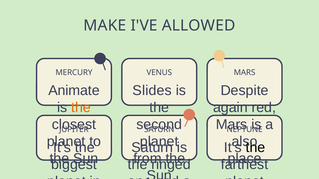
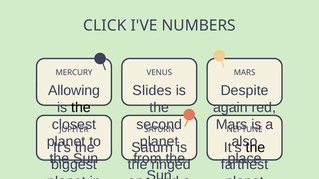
MAKE: MAKE -> CLICK
ALLOWED: ALLOWED -> NUMBERS
Animate: Animate -> Allowing
the at (81, 108) colour: orange -> black
